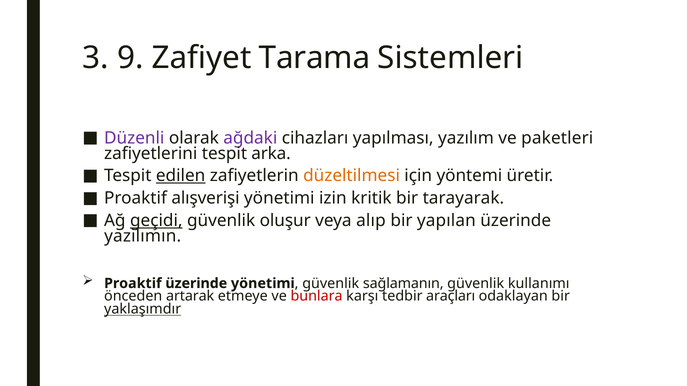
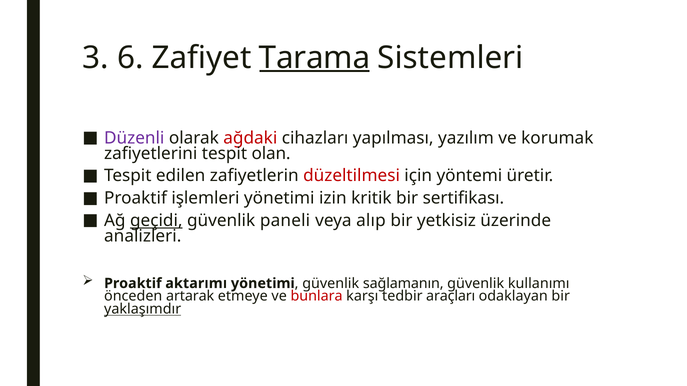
9: 9 -> 6
Tarama underline: none -> present
ağdaki colour: purple -> red
paketleri: paketleri -> korumak
arka: arka -> olan
edilen underline: present -> none
düzeltilmesi colour: orange -> red
alışverişi: alışverişi -> işlemleri
tarayarak: tarayarak -> sertifikası
oluşur: oluşur -> paneli
yapılan: yapılan -> yetkisiz
yazılımın: yazılımın -> analizleri
Proaktif üzerinde: üzerinde -> aktarımı
